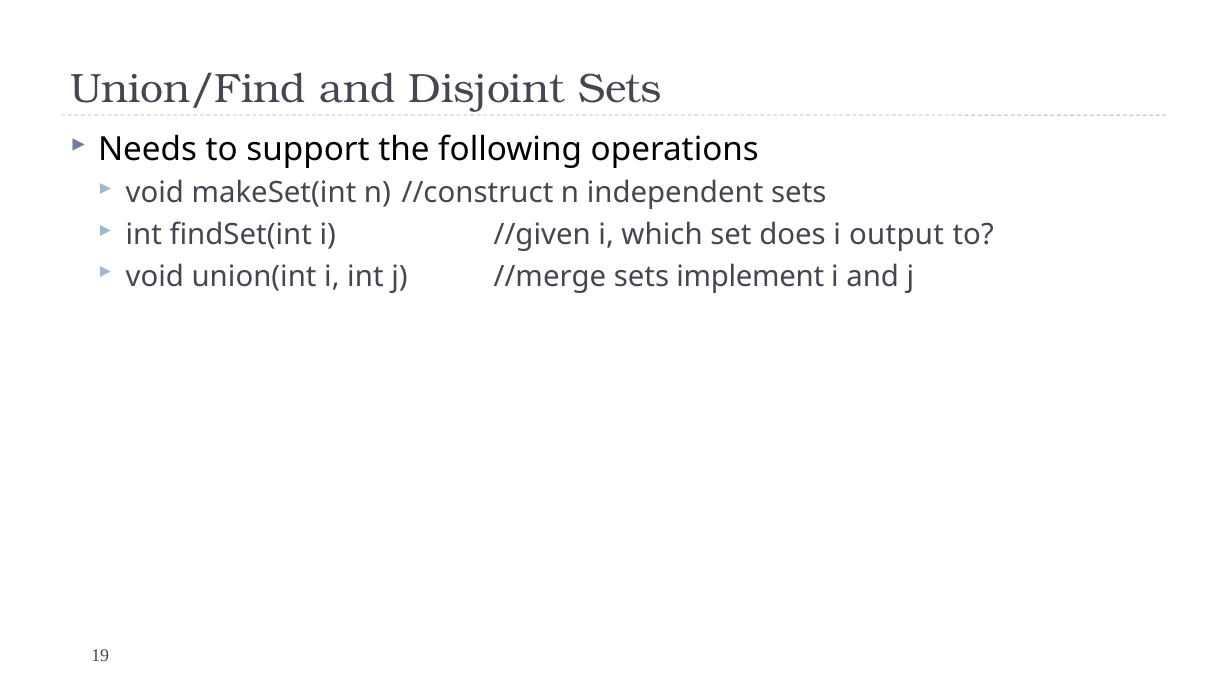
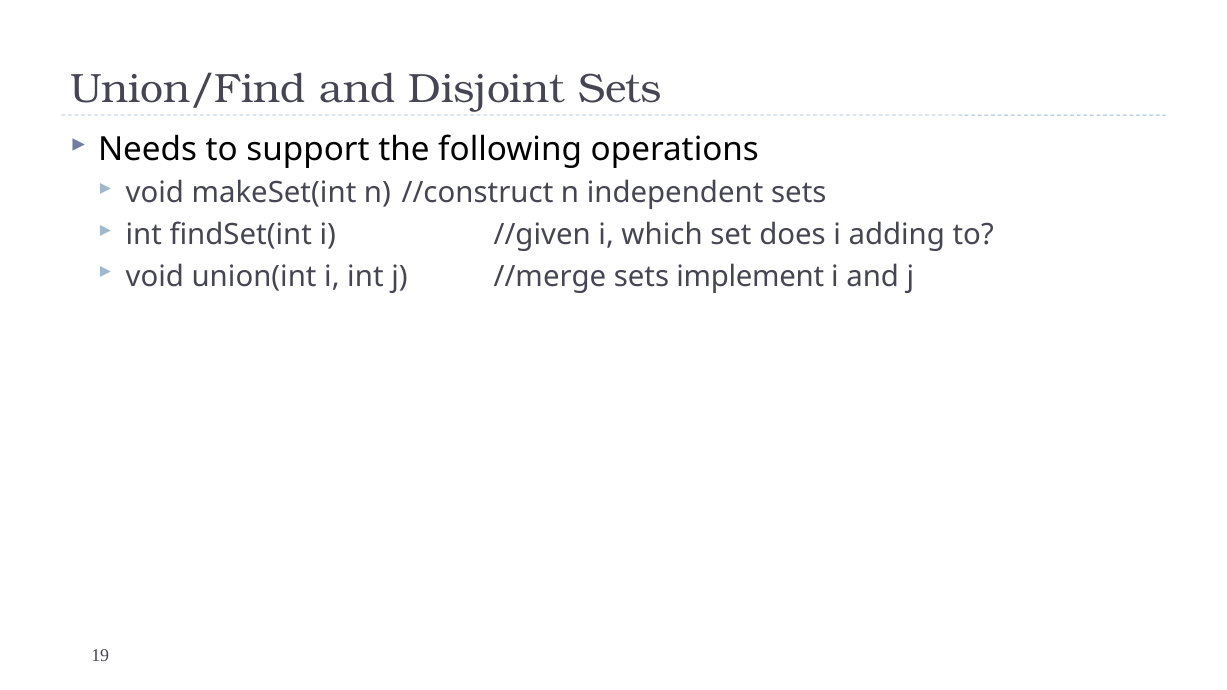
output: output -> adding
